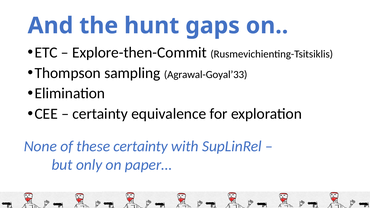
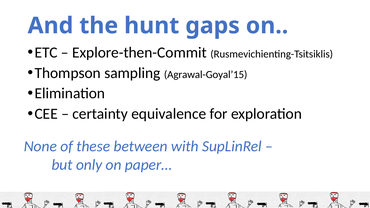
Agrawal-Goyal’33: Agrawal-Goyal’33 -> Agrawal-Goyal’15
these certainty: certainty -> between
